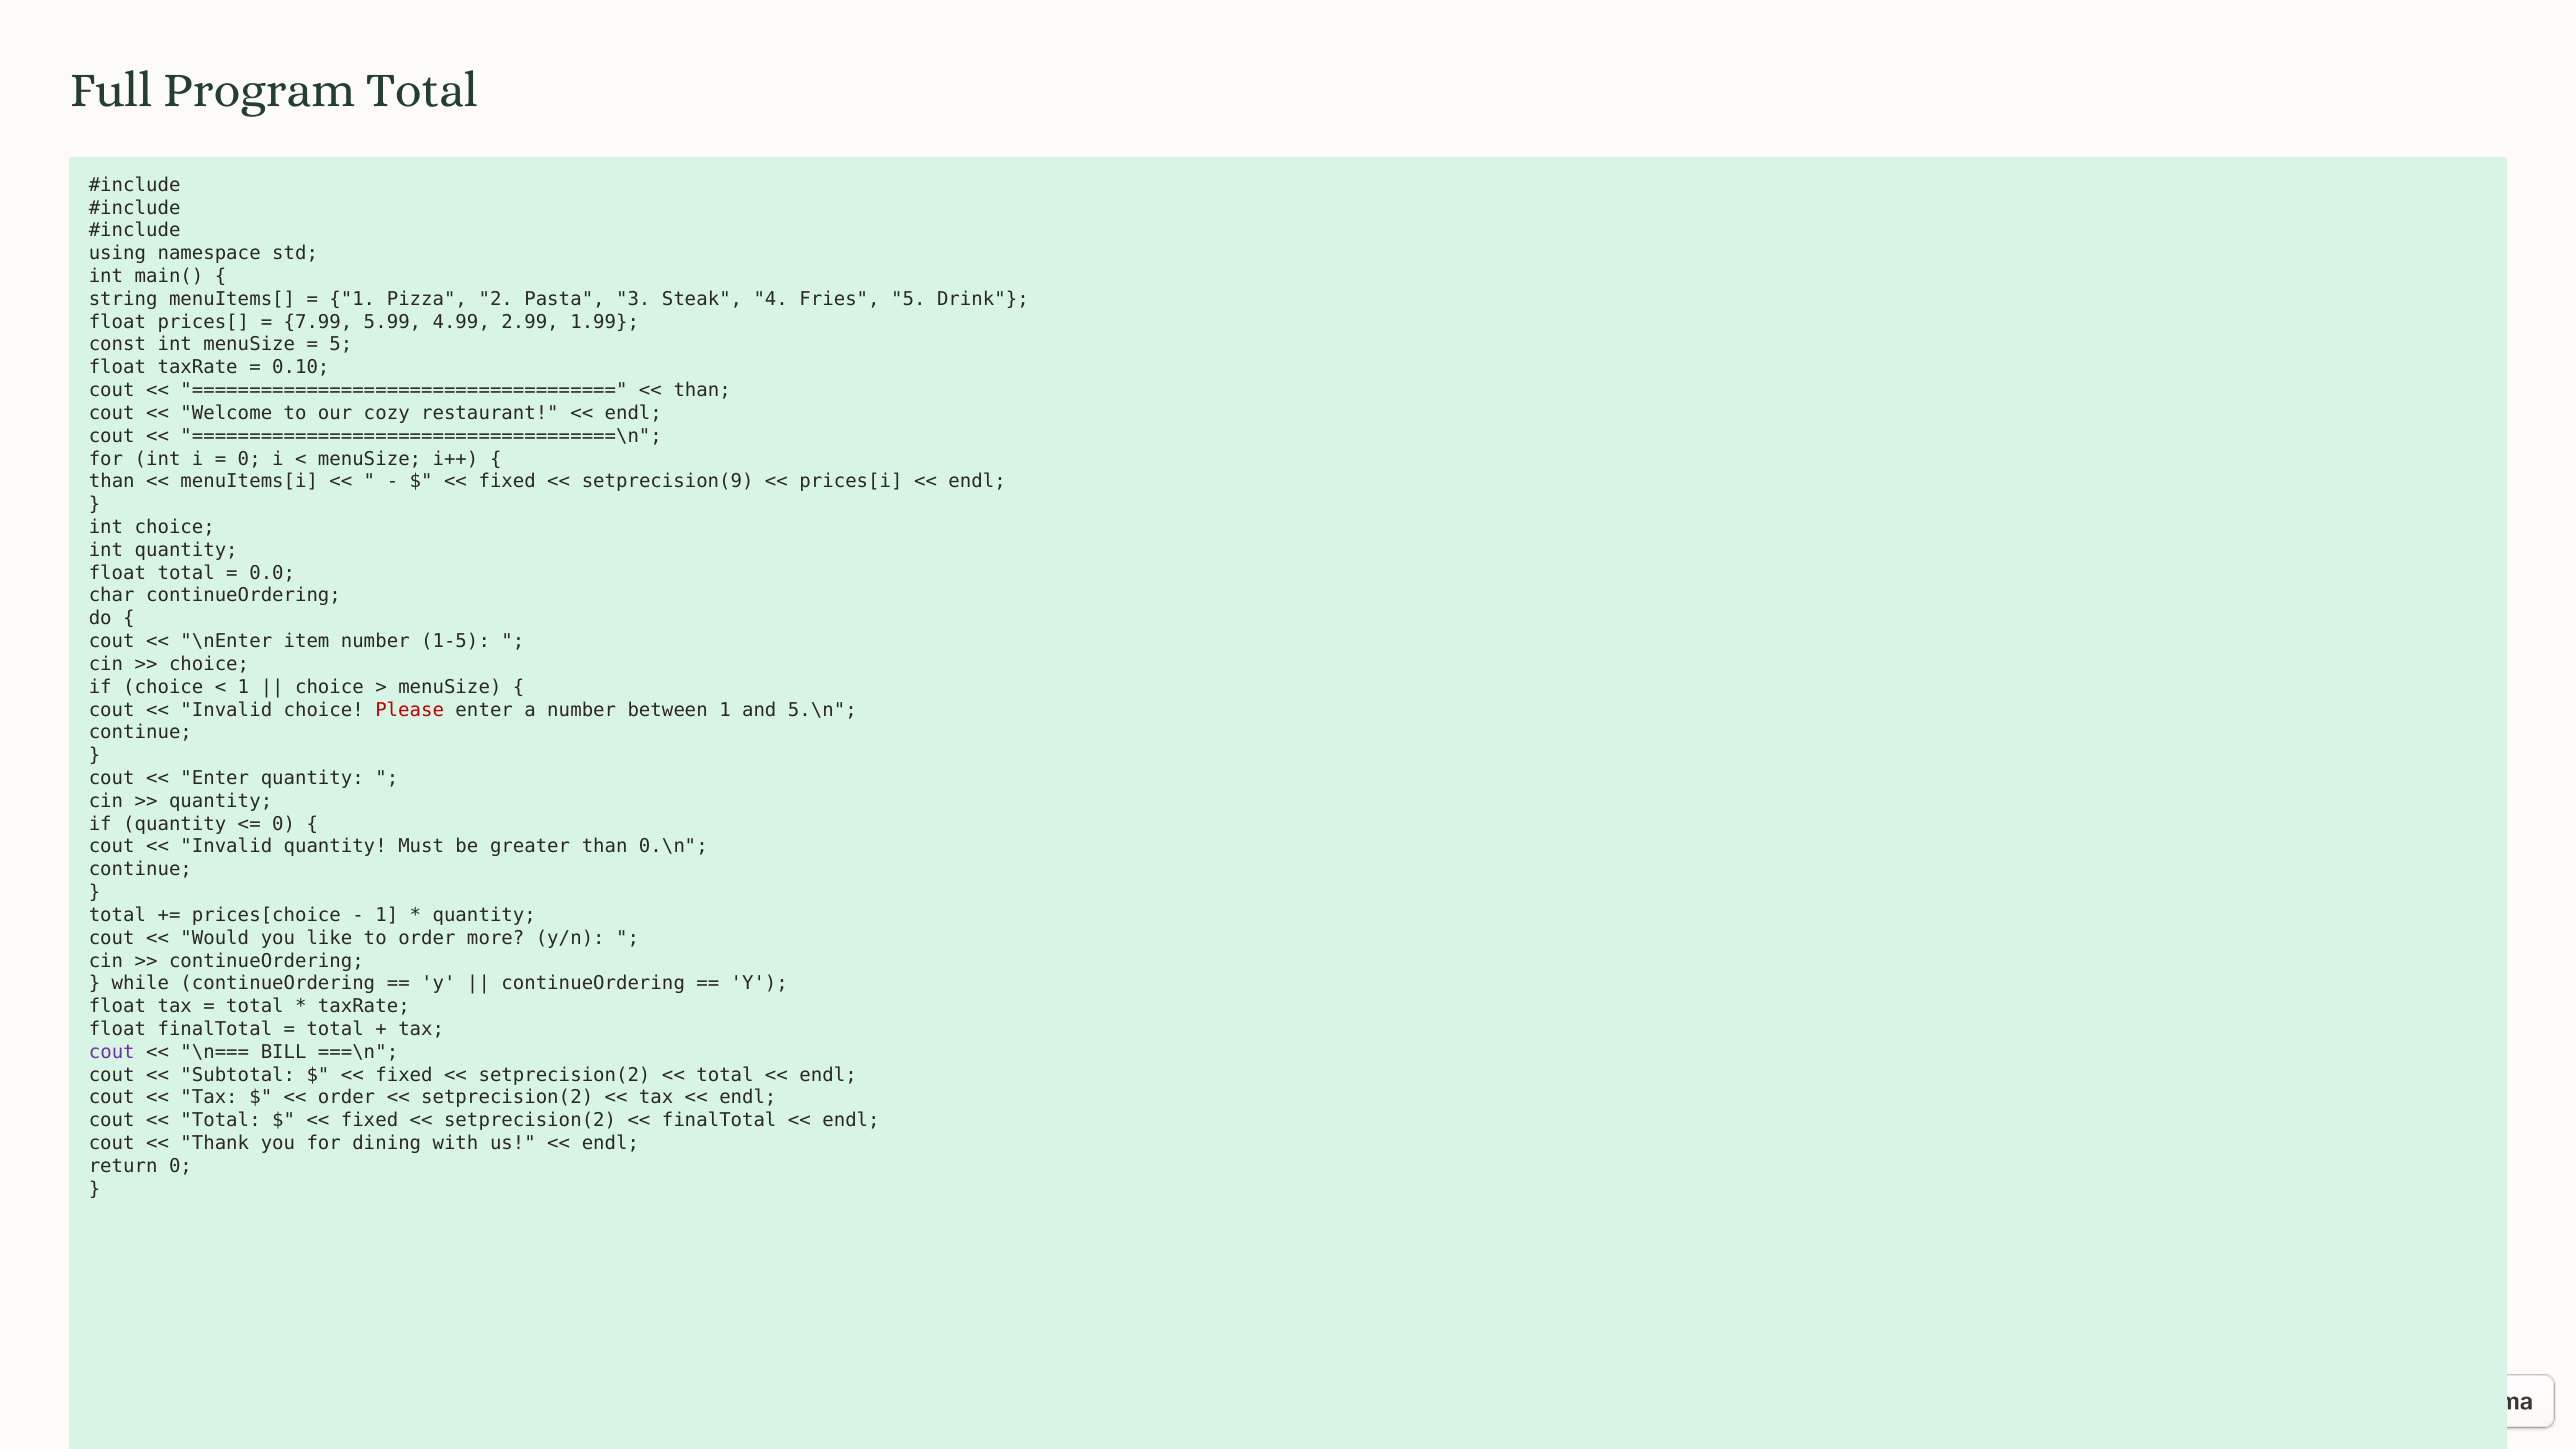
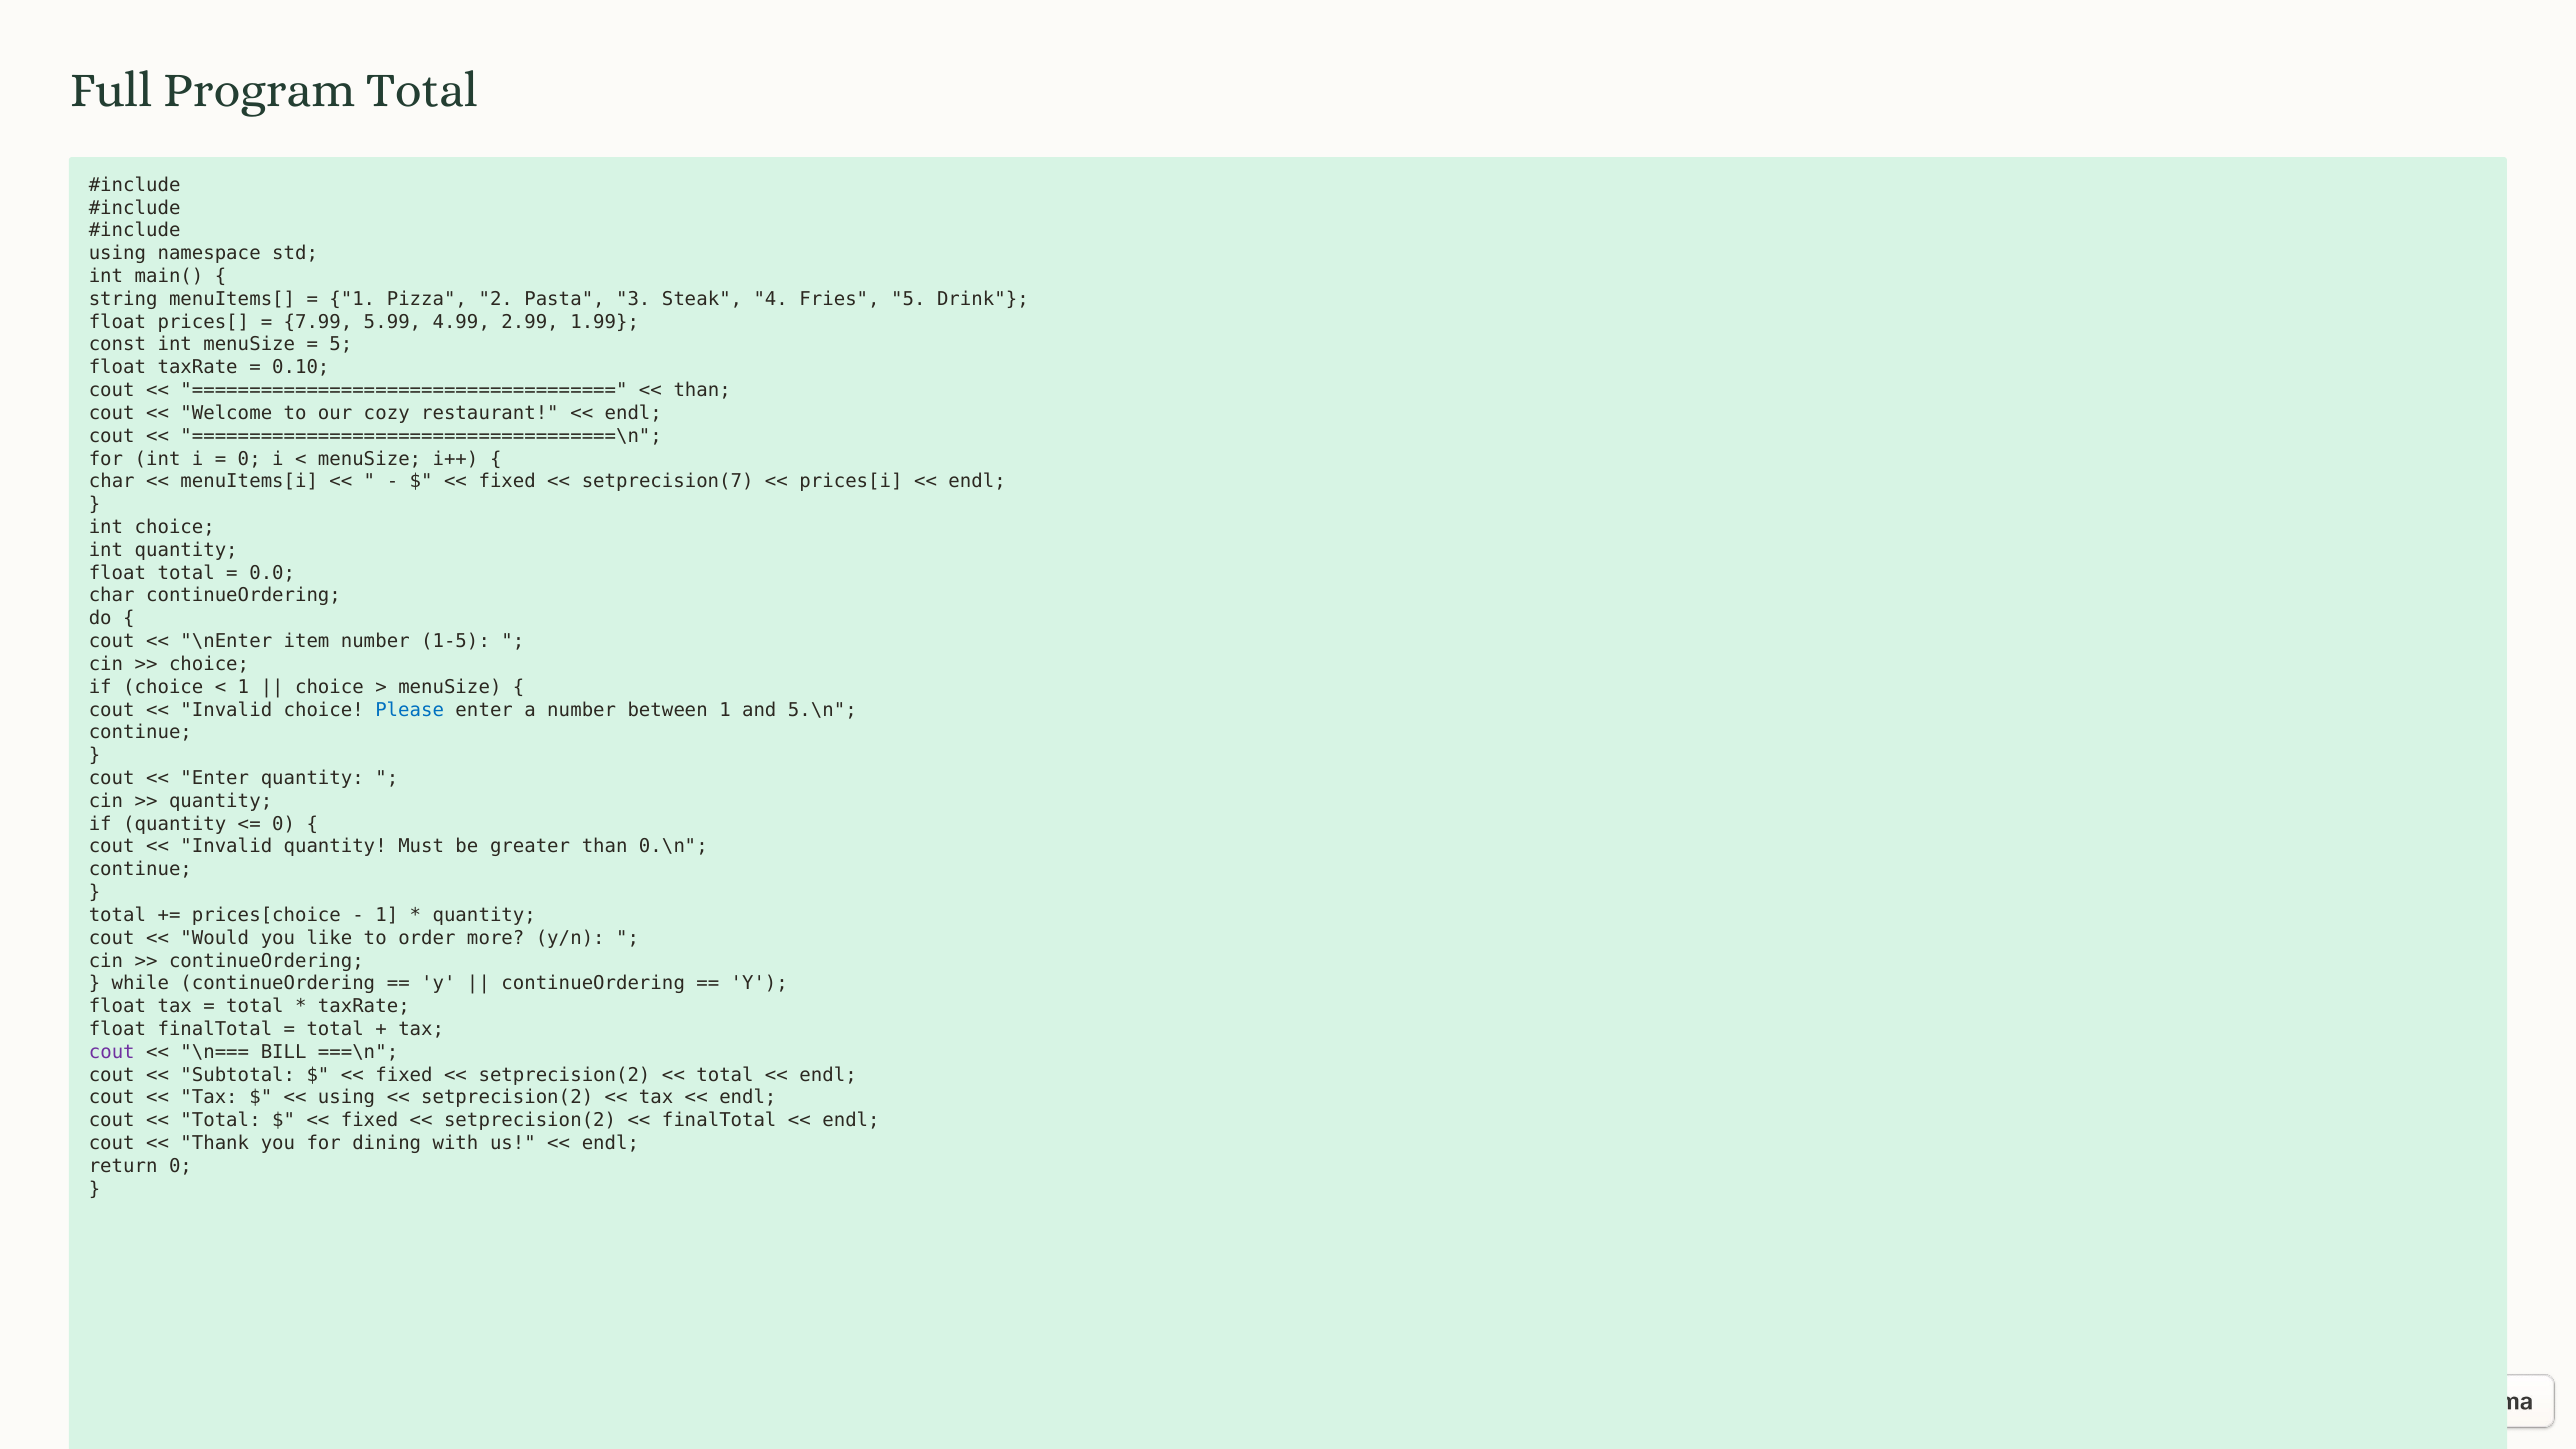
than at (112, 482): than -> char
setprecision(9: setprecision(9 -> setprecision(7
Please colour: red -> blue
order at (347, 1098): order -> using
